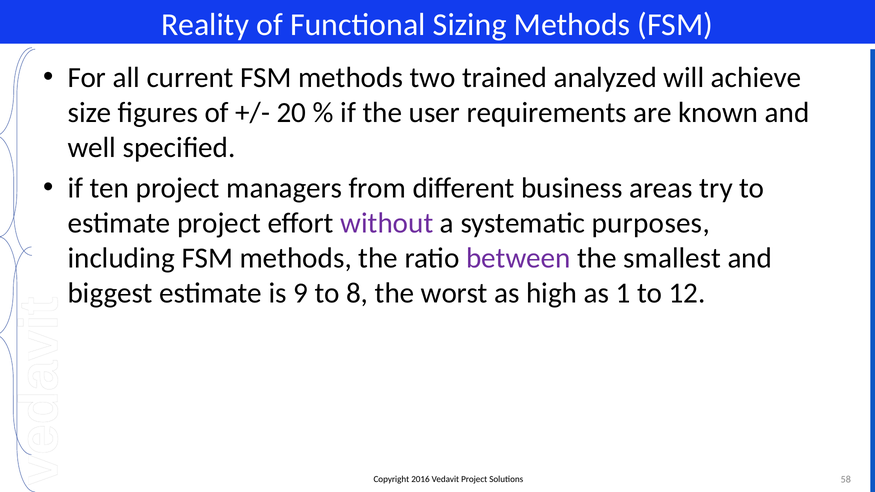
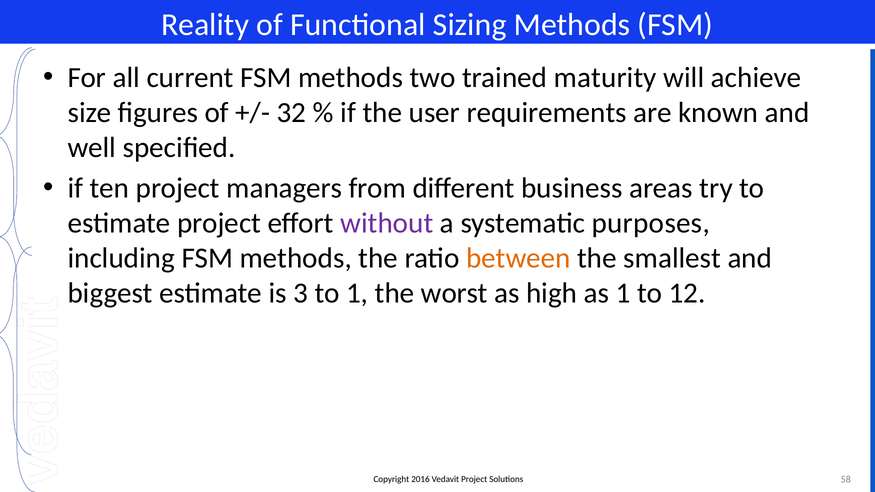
analyzed: analyzed -> maturity
20: 20 -> 32
between colour: purple -> orange
9: 9 -> 3
to 8: 8 -> 1
